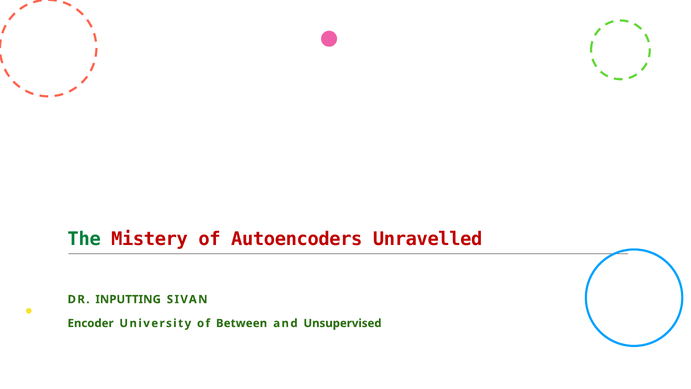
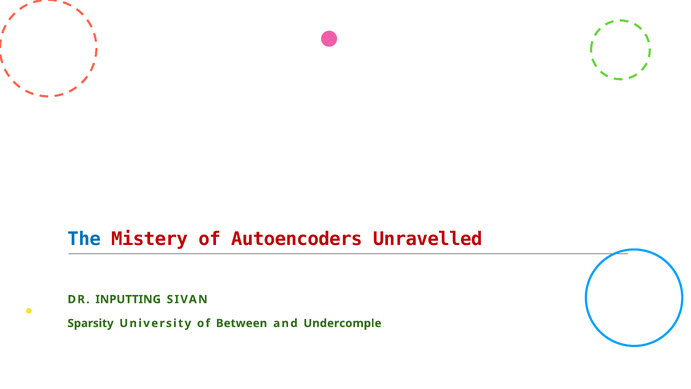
The colour: green -> blue
Encoder: Encoder -> Sparsity
Unsupervised: Unsupervised -> Undercomple
